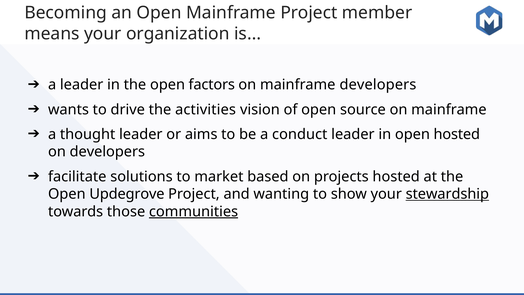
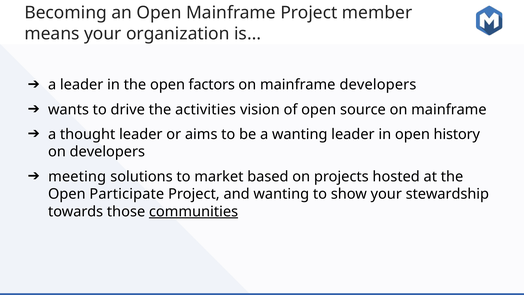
a conduct: conduct -> wanting
open hosted: hosted -> history
facilitate: facilitate -> meeting
Updegrove: Updegrove -> Participate
stewardship underline: present -> none
